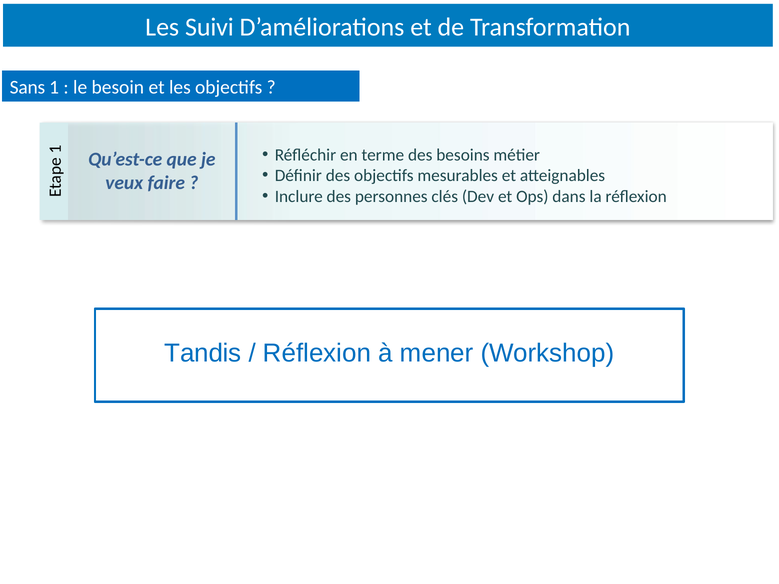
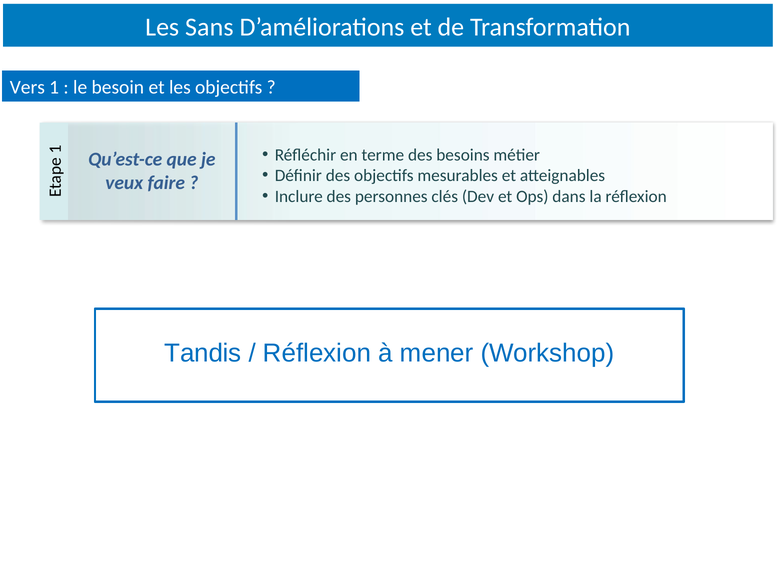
Suivi: Suivi -> Sans
Sans: Sans -> Vers
